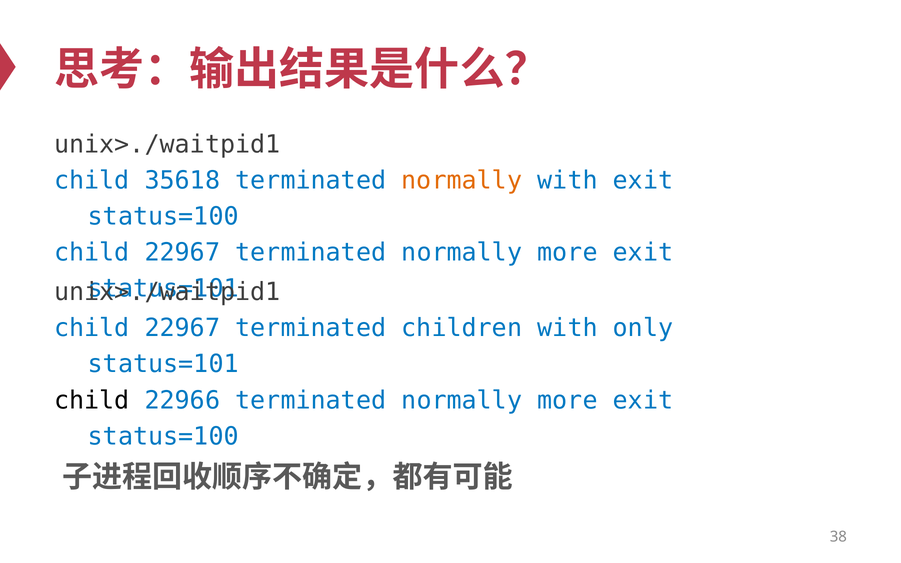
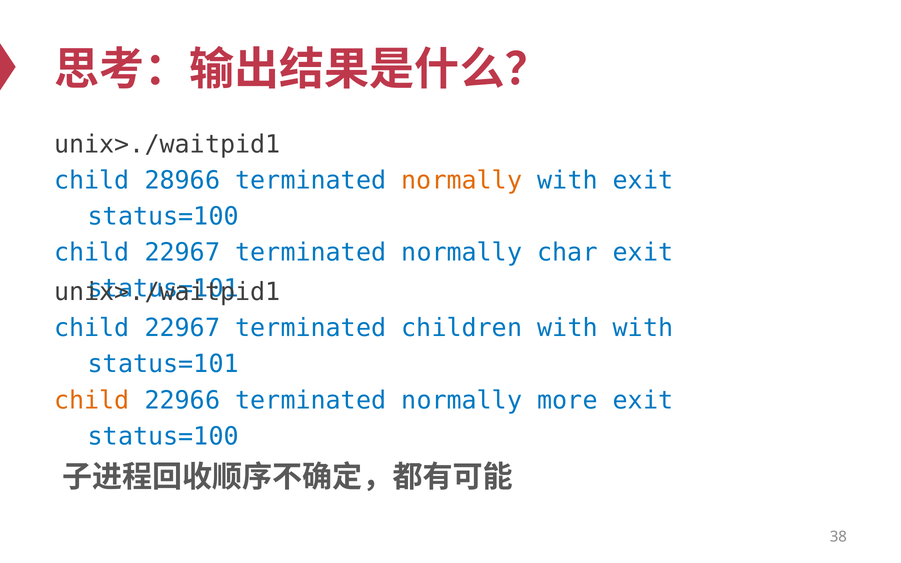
35618: 35618 -> 28966
22967 terminated normally more: more -> char
with only: only -> with
child at (92, 400) colour: black -> orange
